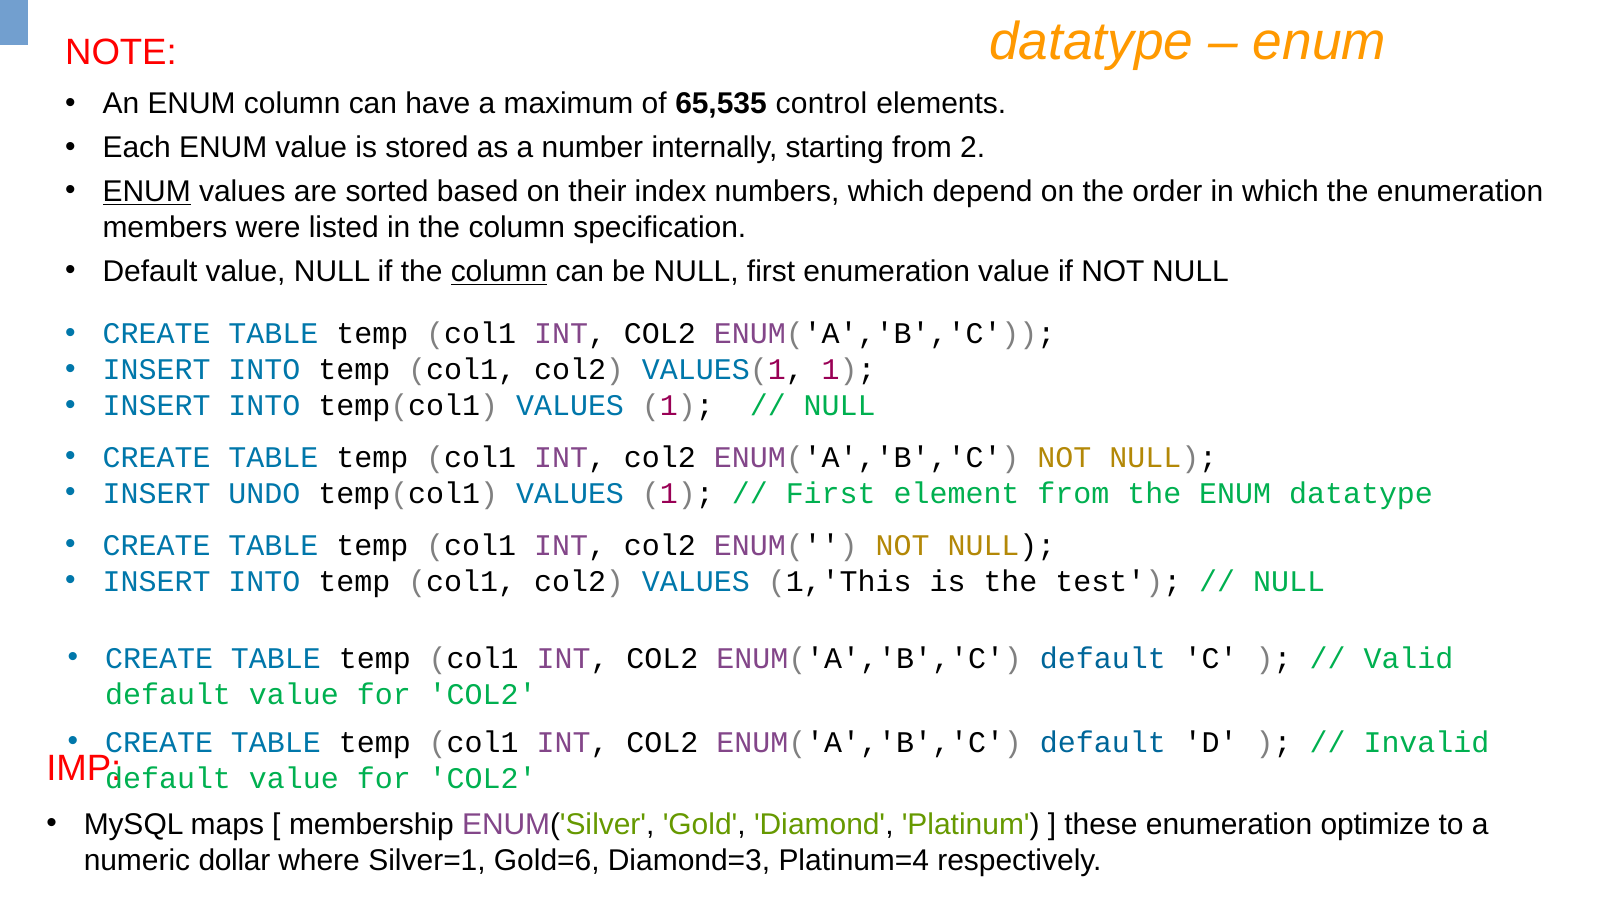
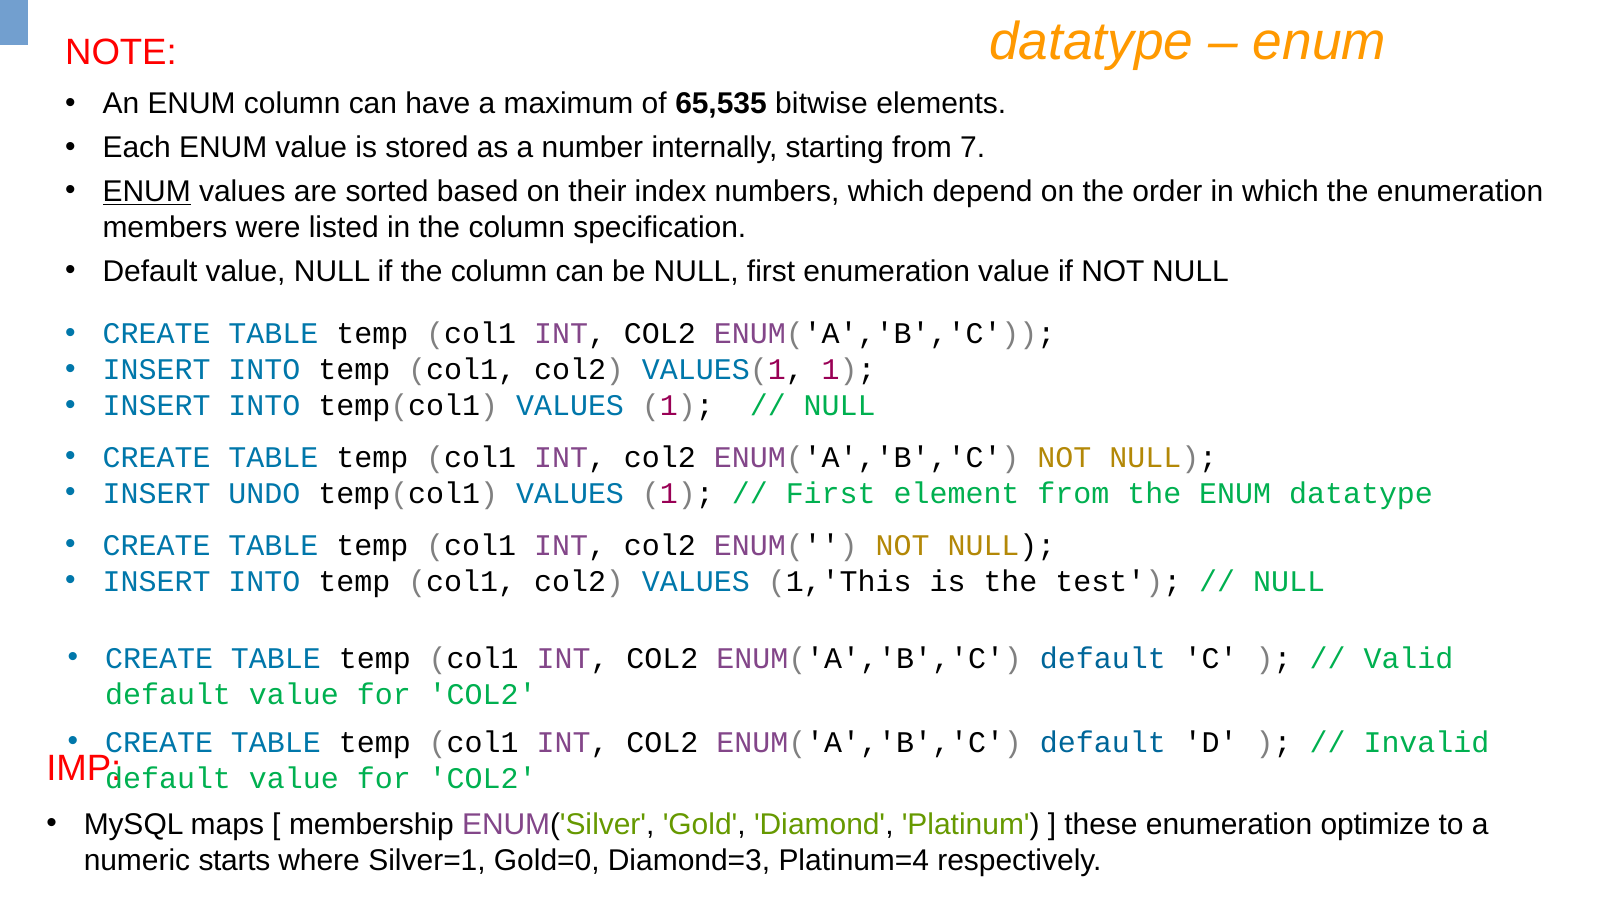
control: control -> bitwise
2: 2 -> 7
column at (499, 272) underline: present -> none
dollar: dollar -> starts
Gold=6: Gold=6 -> Gold=0
